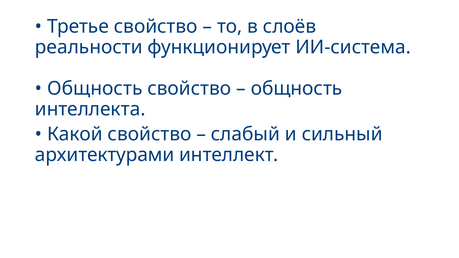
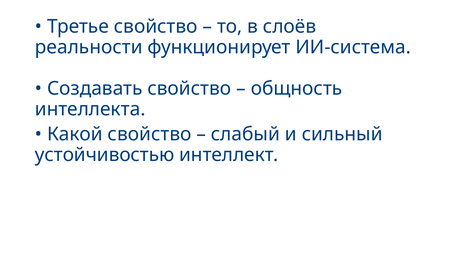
Общность at (95, 89): Общность -> Создавать
архитектурами: архитектурами -> устойчивостью
